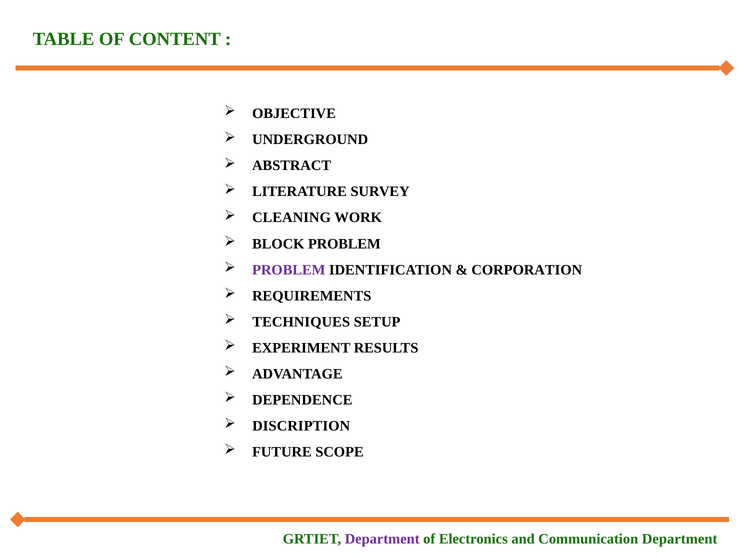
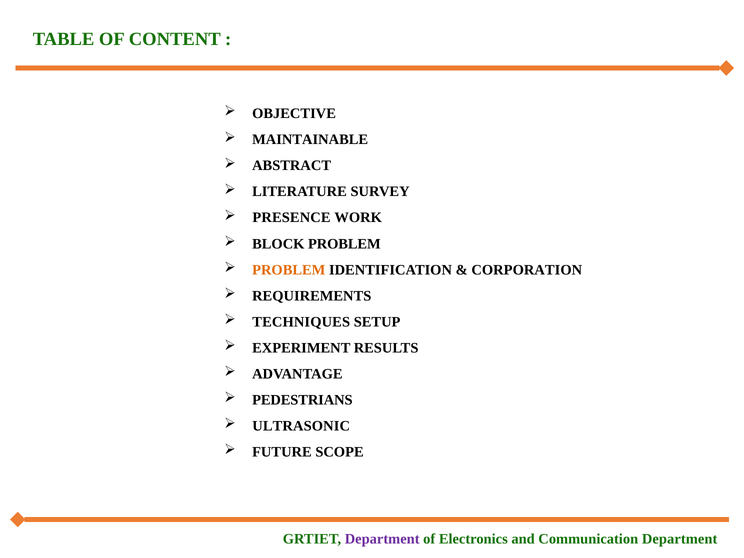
UNDERGROUND: UNDERGROUND -> MAINTAINABLE
CLEANING: CLEANING -> PRESENCE
PROBLEM at (289, 270) colour: purple -> orange
DEPENDENCE: DEPENDENCE -> PEDESTRIANS
DISCRIPTION: DISCRIPTION -> ULTRASONIC
